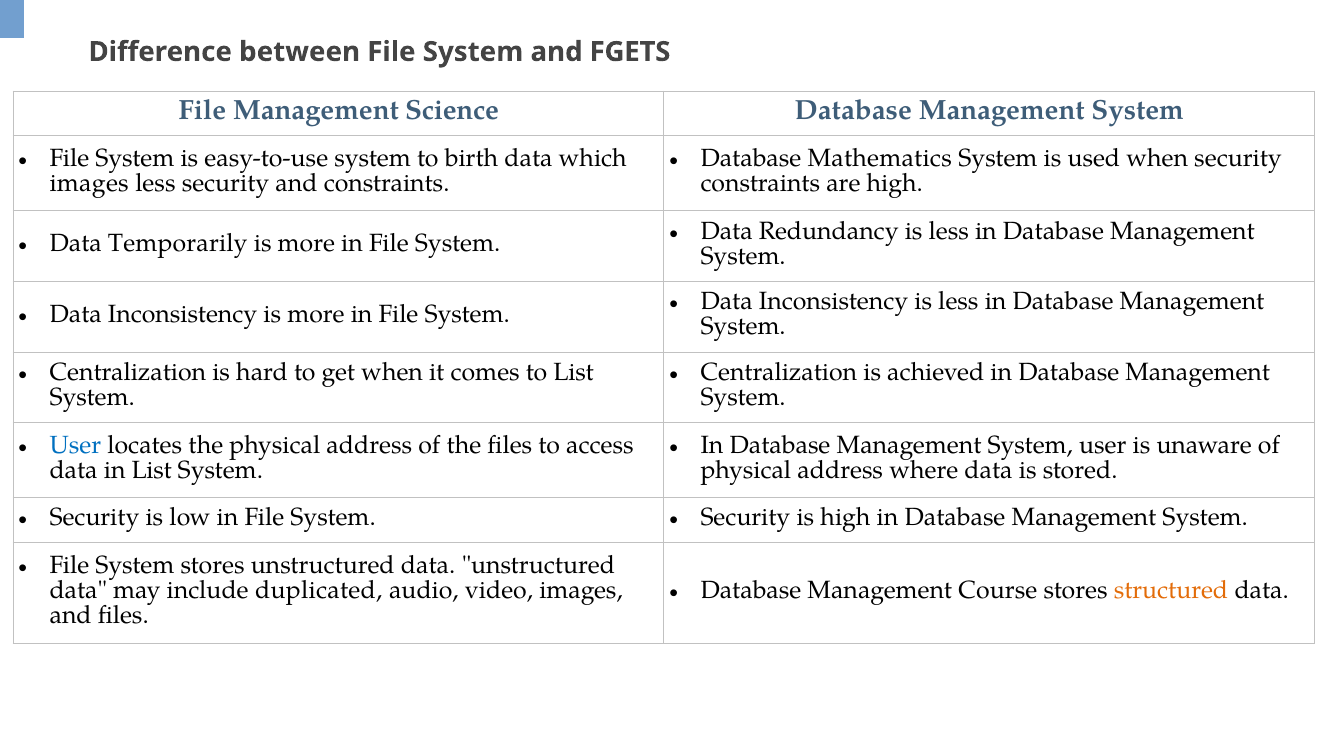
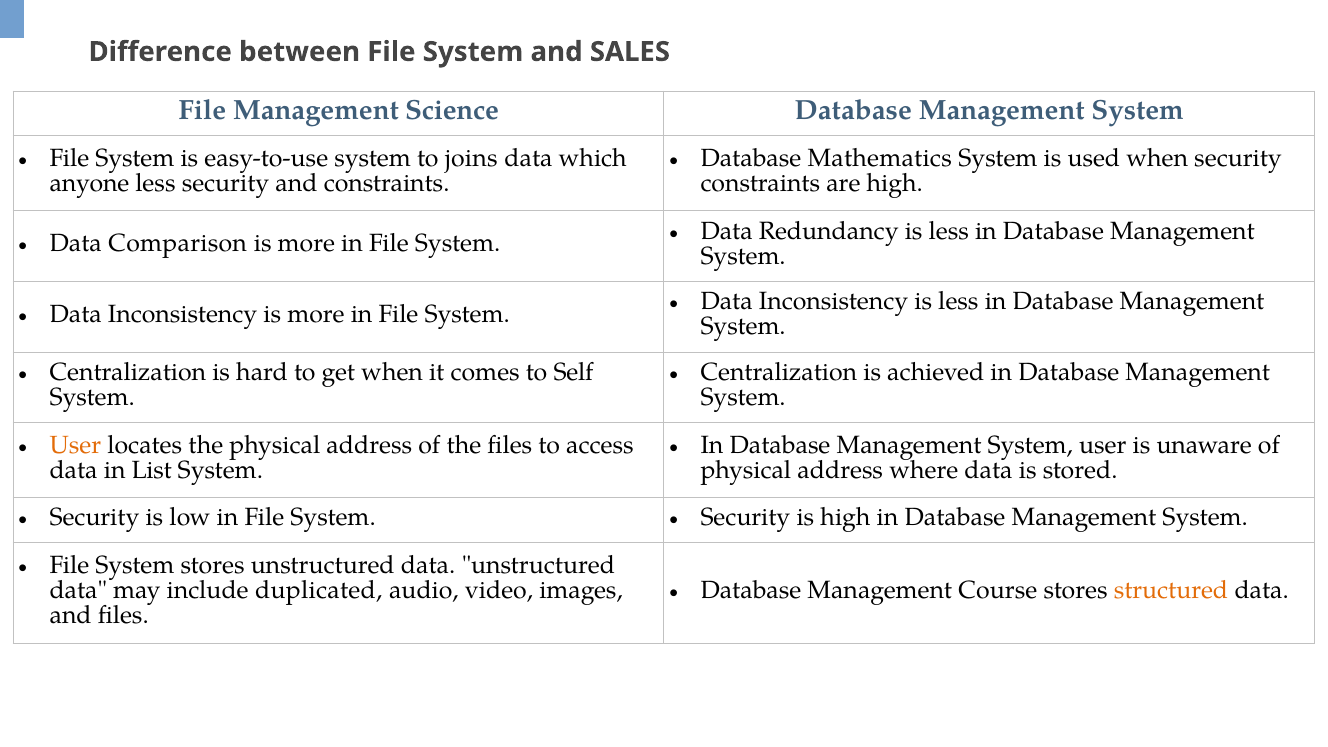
FGETS: FGETS -> SALES
birth: birth -> joins
images at (89, 183): images -> anyone
Temporarily: Temporarily -> Comparison
to List: List -> Self
User at (75, 445) colour: blue -> orange
